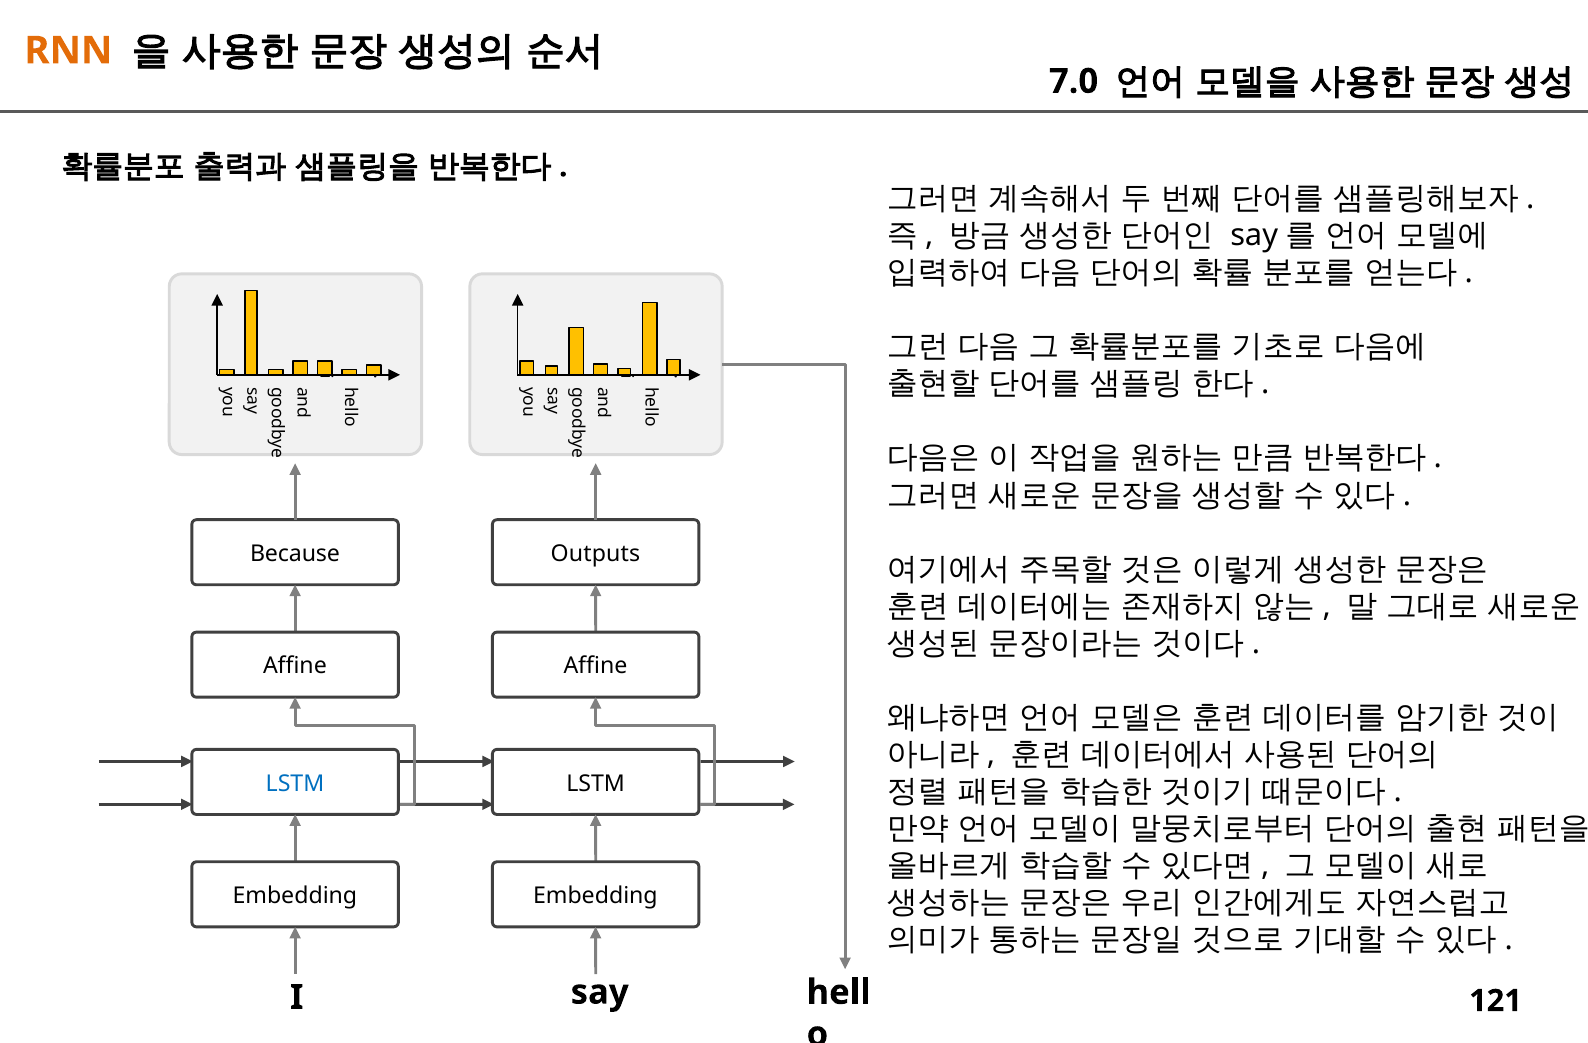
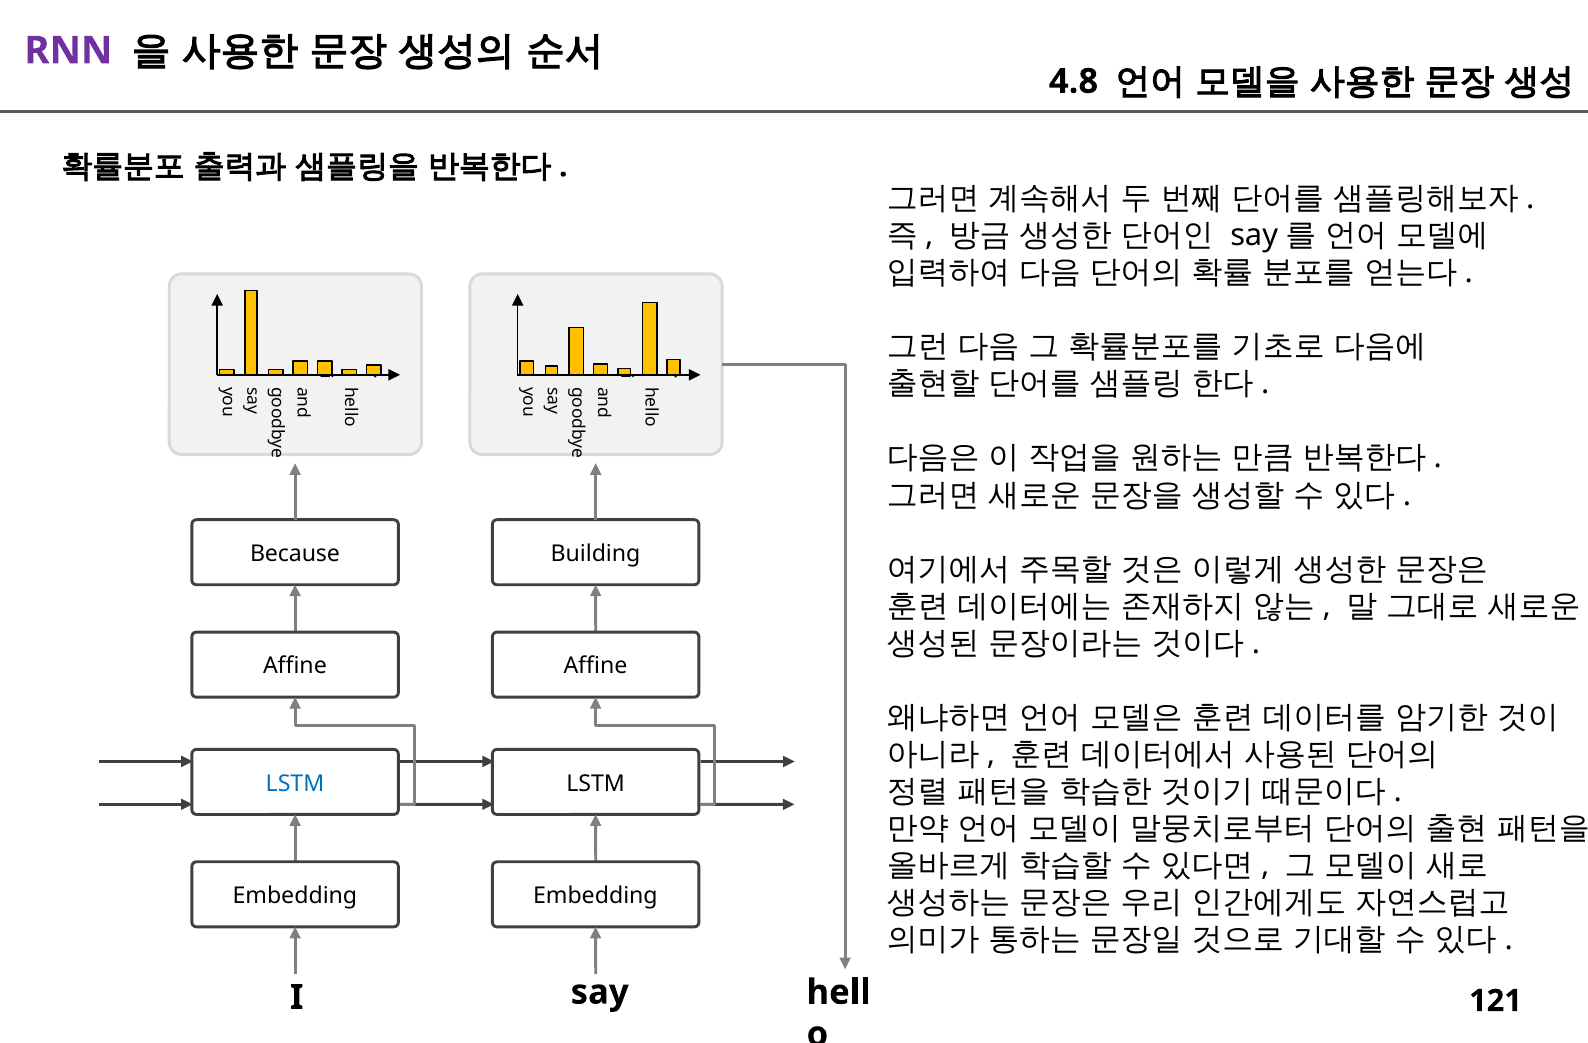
RNN colour: orange -> purple
7.0: 7.0 -> 4.8
Outputs: Outputs -> Building
